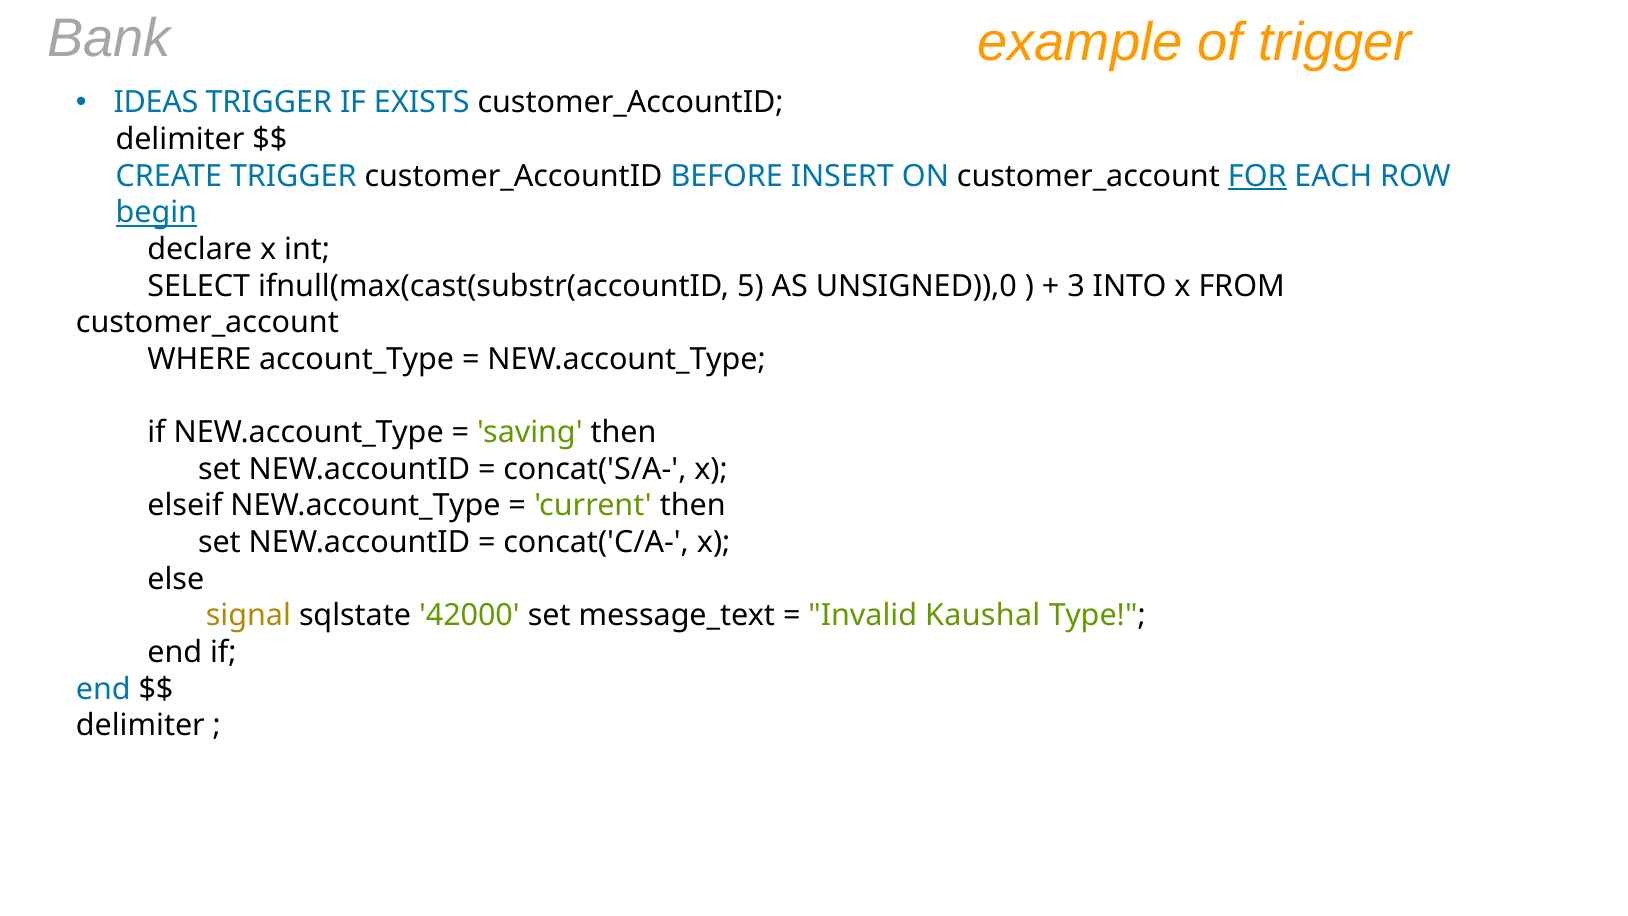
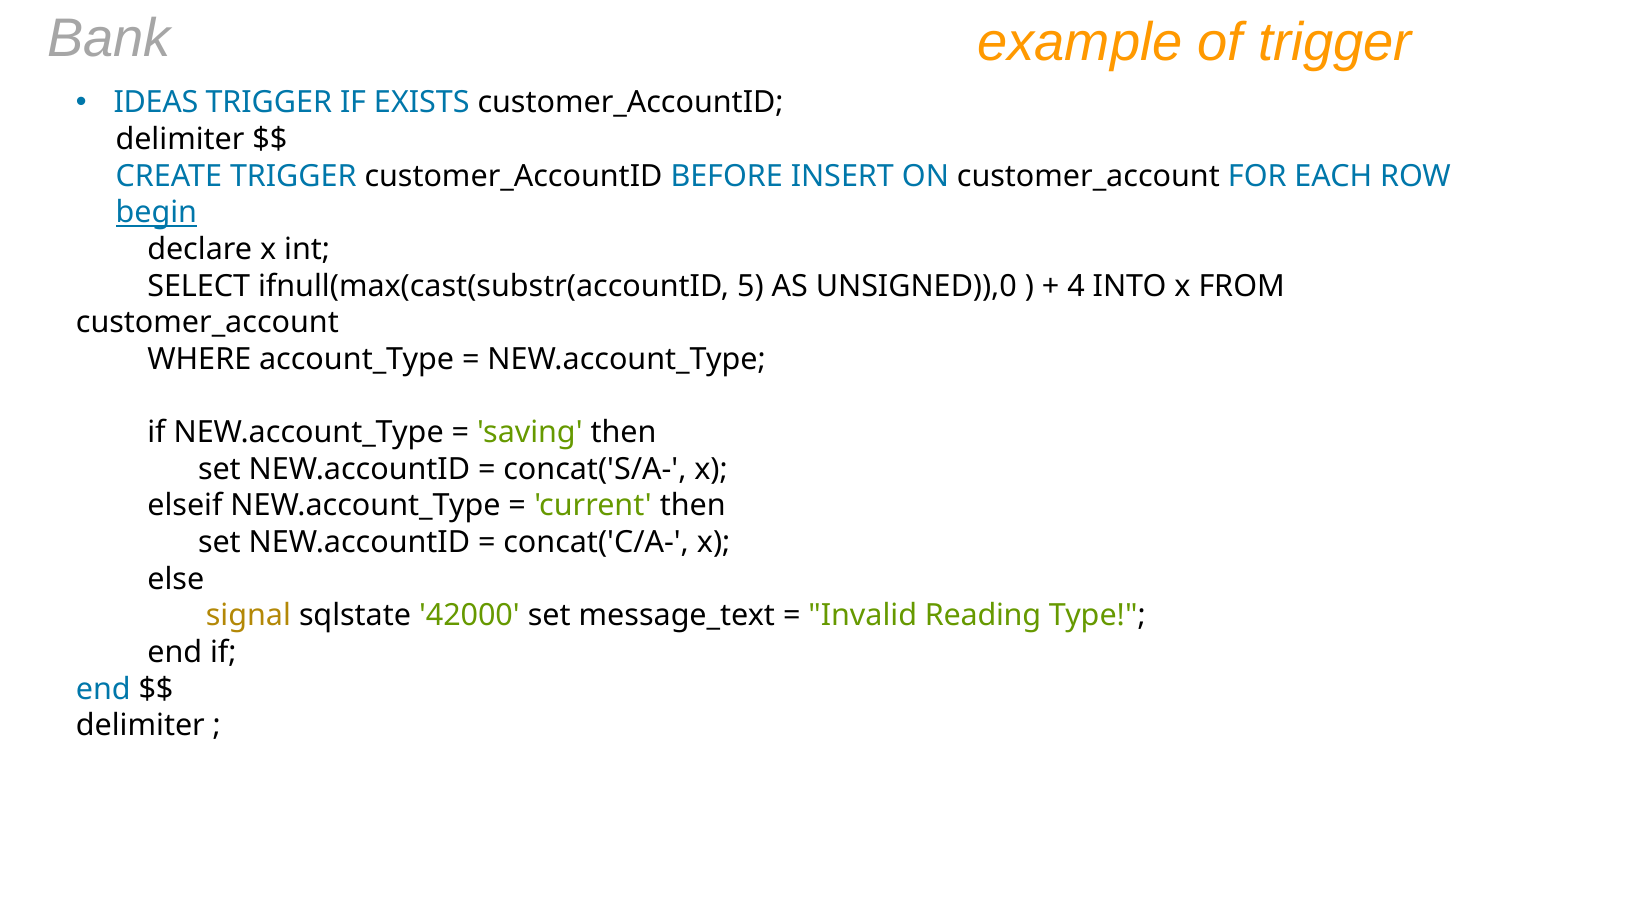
FOR underline: present -> none
3: 3 -> 4
Kaushal: Kaushal -> Reading
